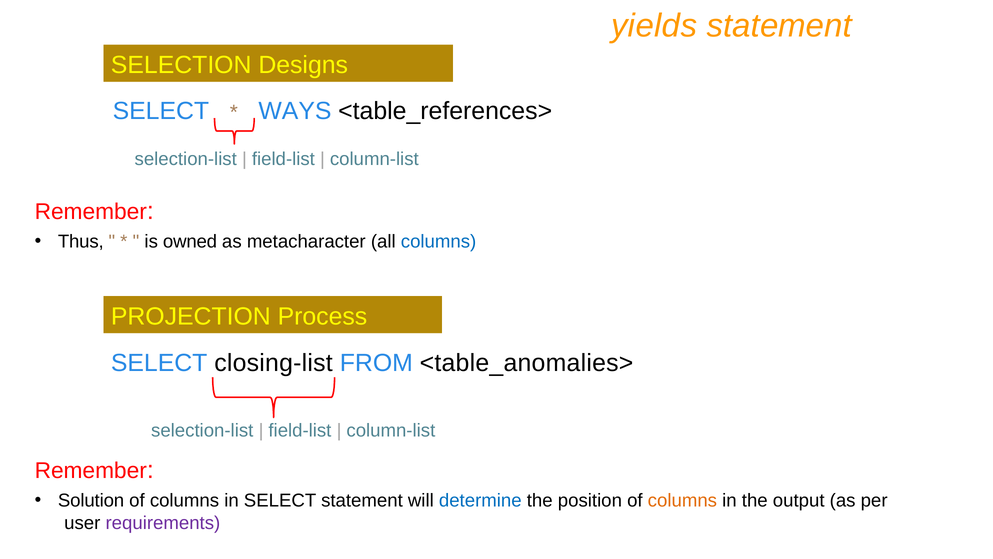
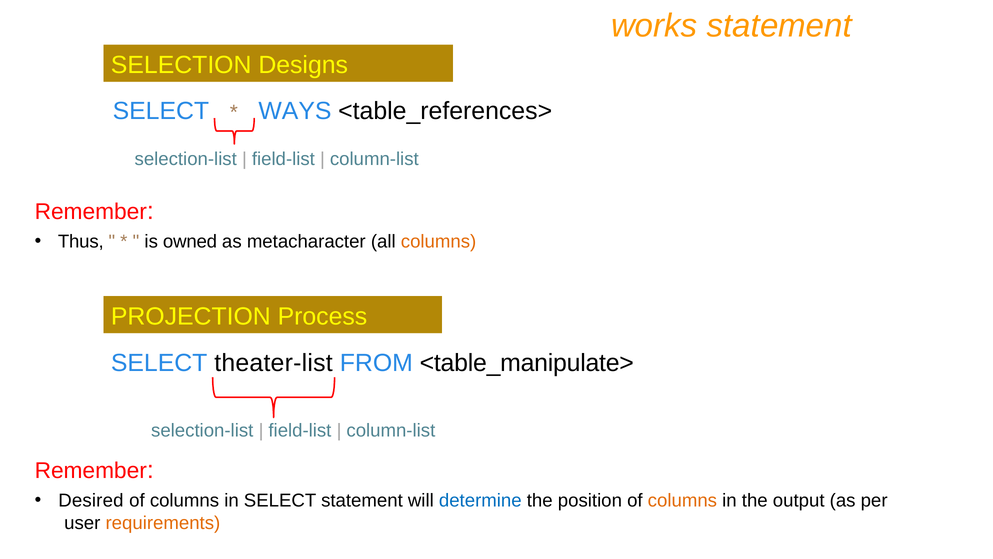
yields: yields -> works
columns at (439, 242) colour: blue -> orange
closing-list: closing-list -> theater-list
<table_anomalies>: <table_anomalies> -> <table_manipulate>
Solution: Solution -> Desired
requirements colour: purple -> orange
